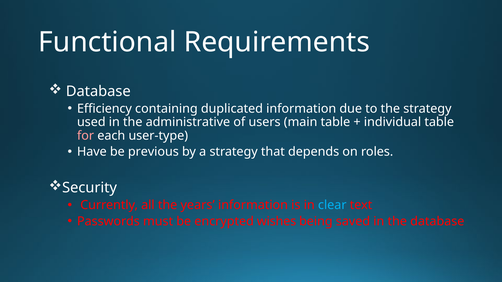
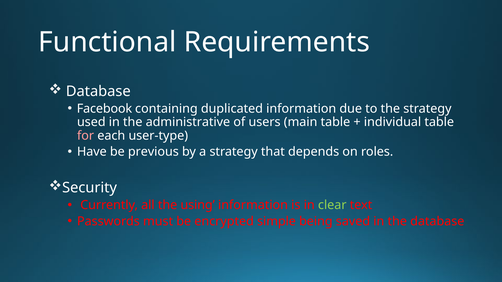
Efficiency: Efficiency -> Facebook
years: years -> using
clear colour: light blue -> light green
wishes: wishes -> simple
